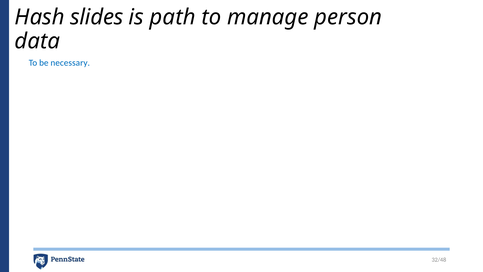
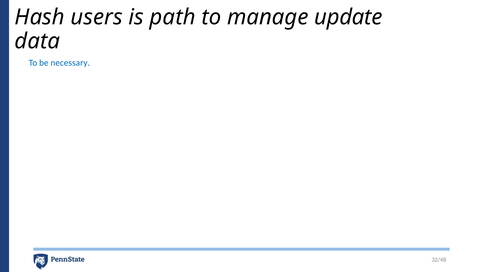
slides: slides -> users
person: person -> update
